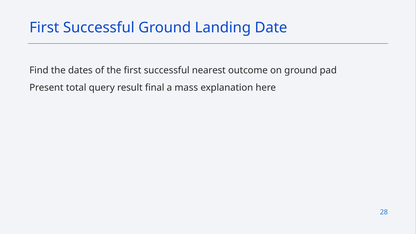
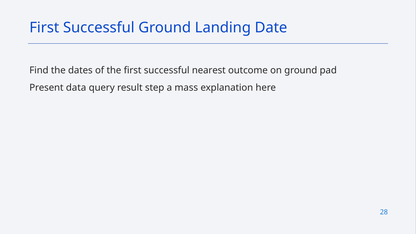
total: total -> data
final: final -> step
